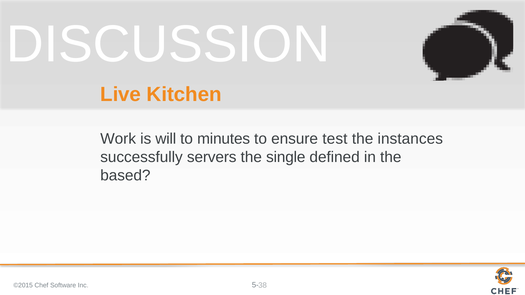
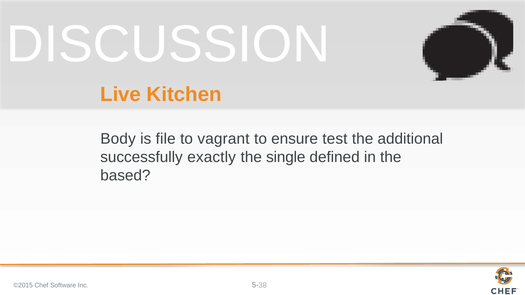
Work: Work -> Body
will: will -> file
minutes: minutes -> vagrant
instances: instances -> additional
servers: servers -> exactly
